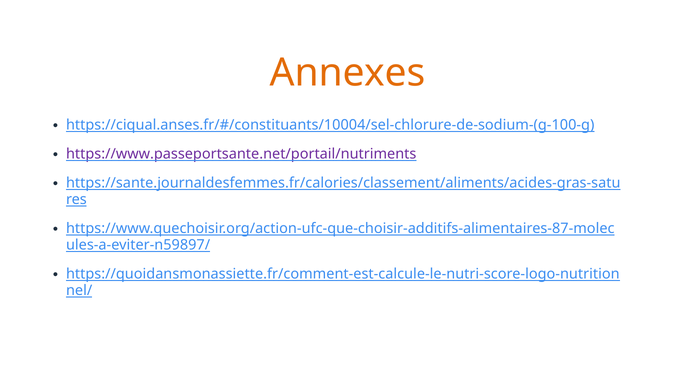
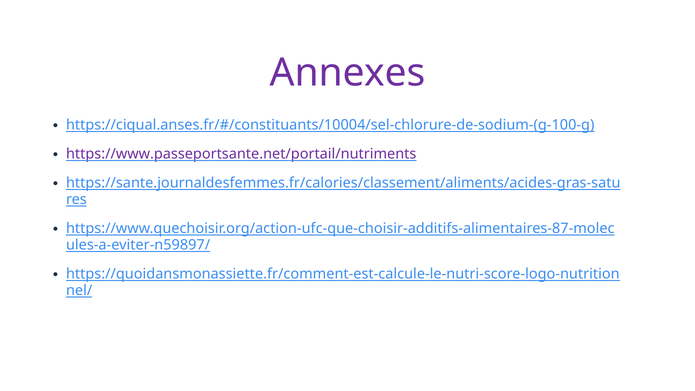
Annexes colour: orange -> purple
